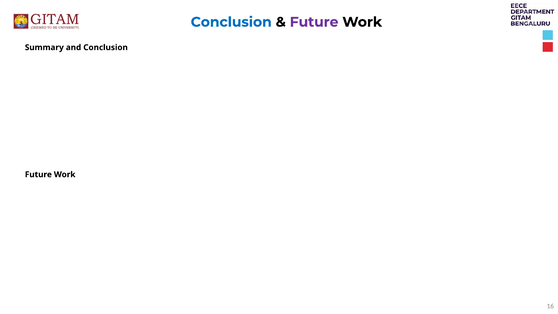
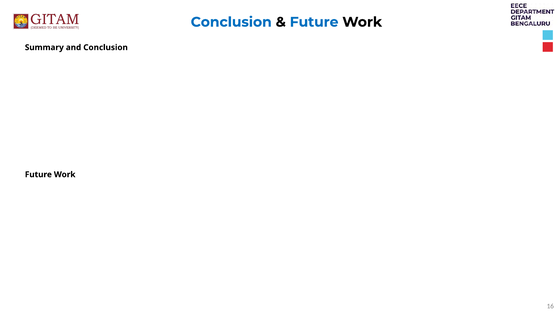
Future at (314, 22) colour: purple -> blue
